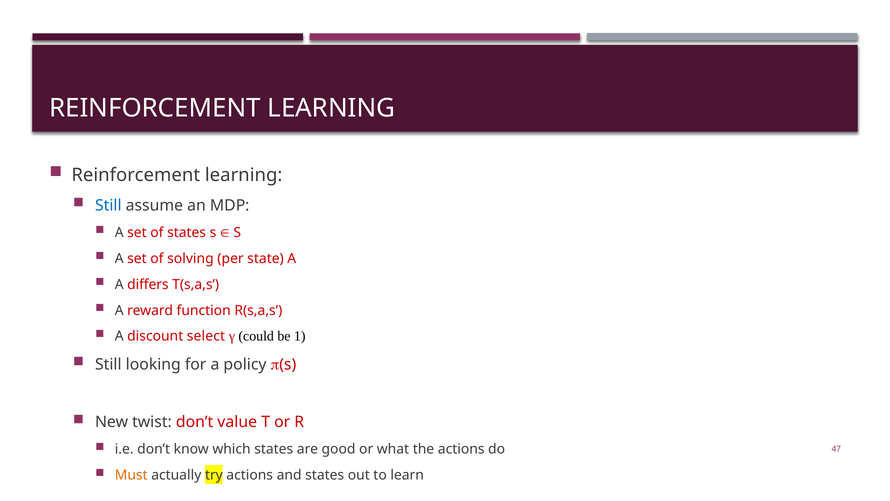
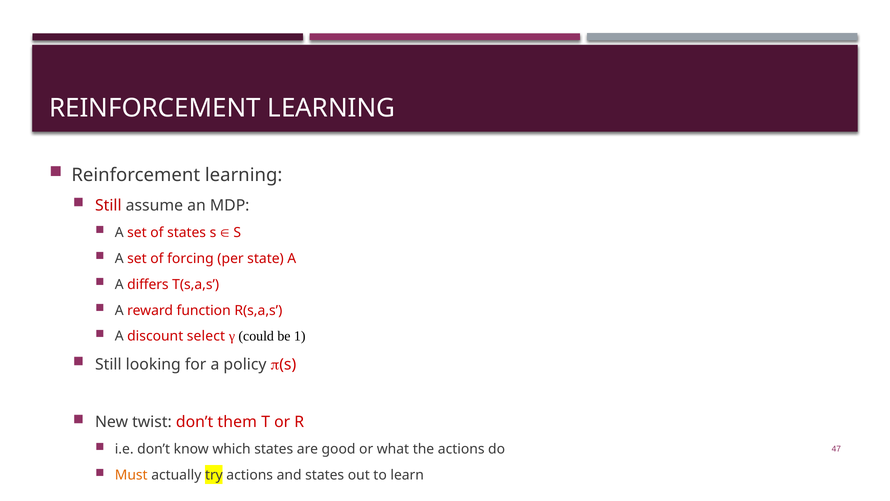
Still at (108, 205) colour: blue -> red
solving: solving -> forcing
value: value -> them
